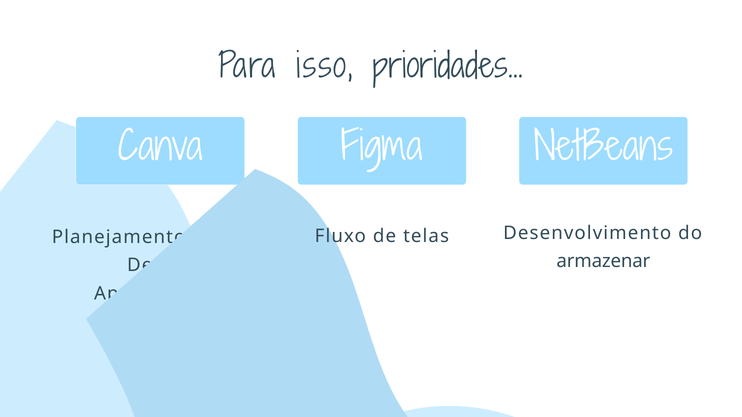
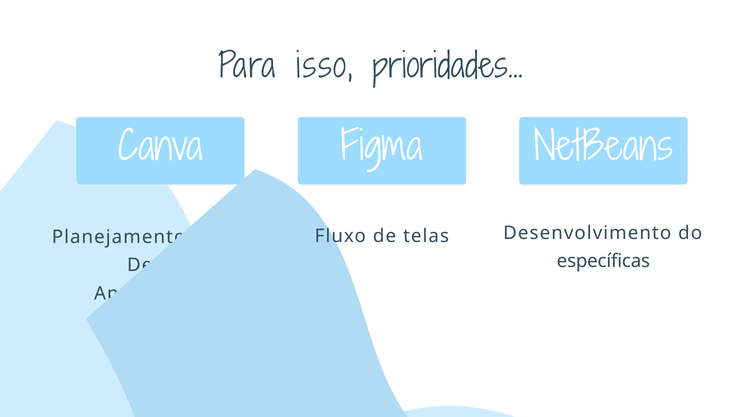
armazenar: armazenar -> específicas
